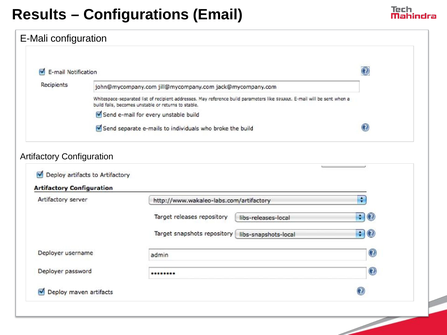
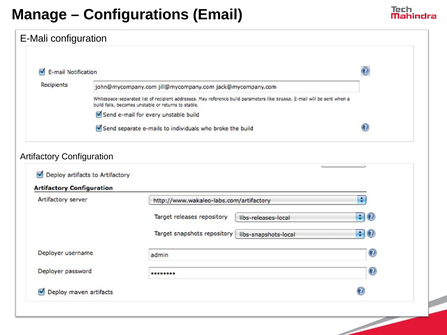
Results: Results -> Manage
